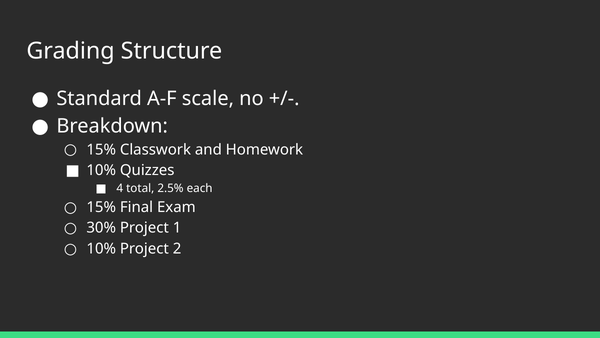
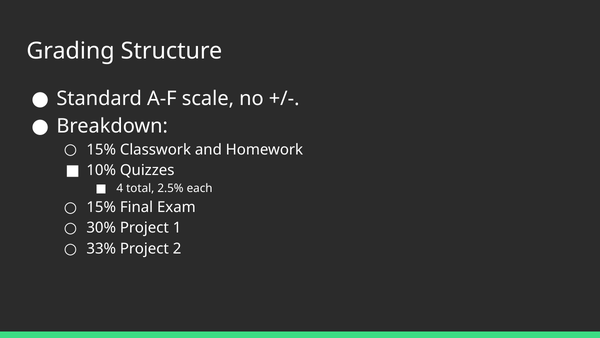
10% at (101, 248): 10% -> 33%
